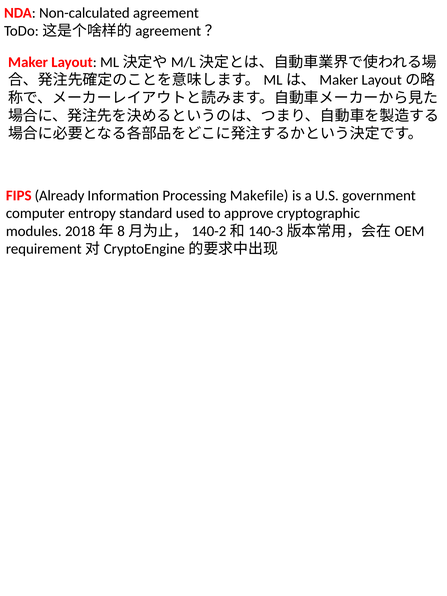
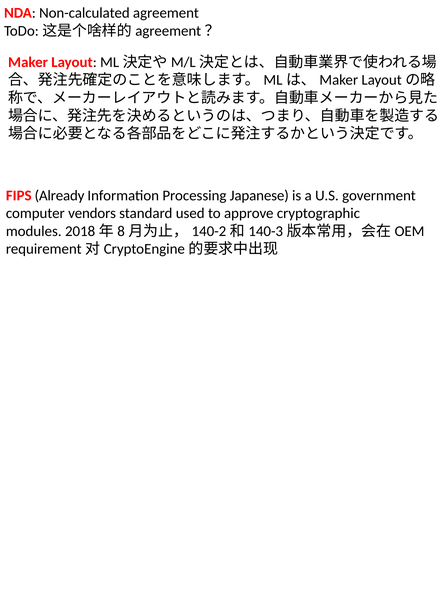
Makefile: Makefile -> Japanese
entropy: entropy -> vendors
